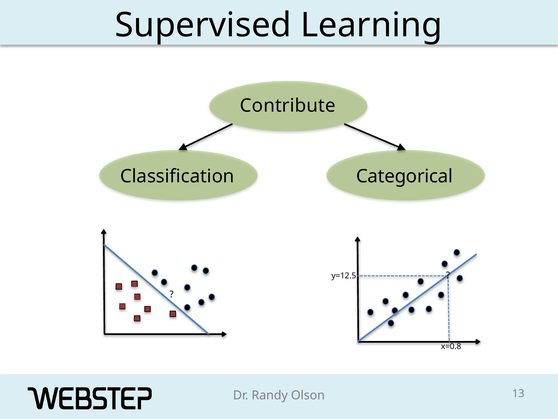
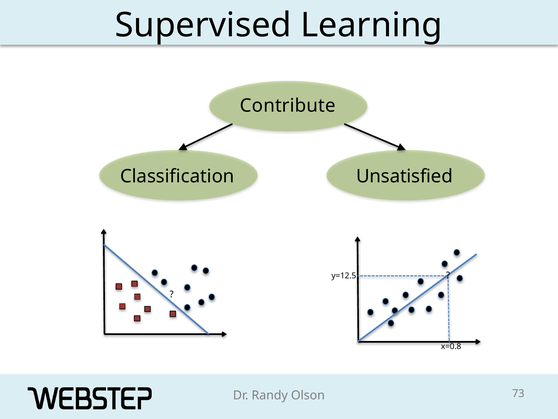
Categorical: Categorical -> Unsatisfied
13: 13 -> 73
